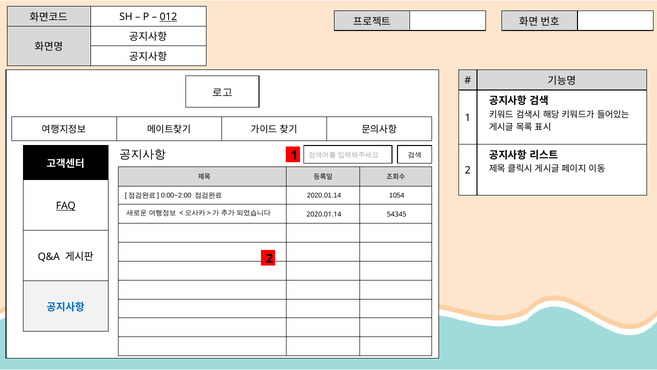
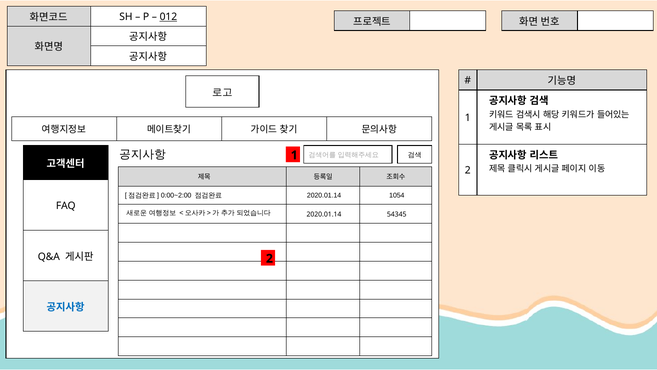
FAQ underline: present -> none
